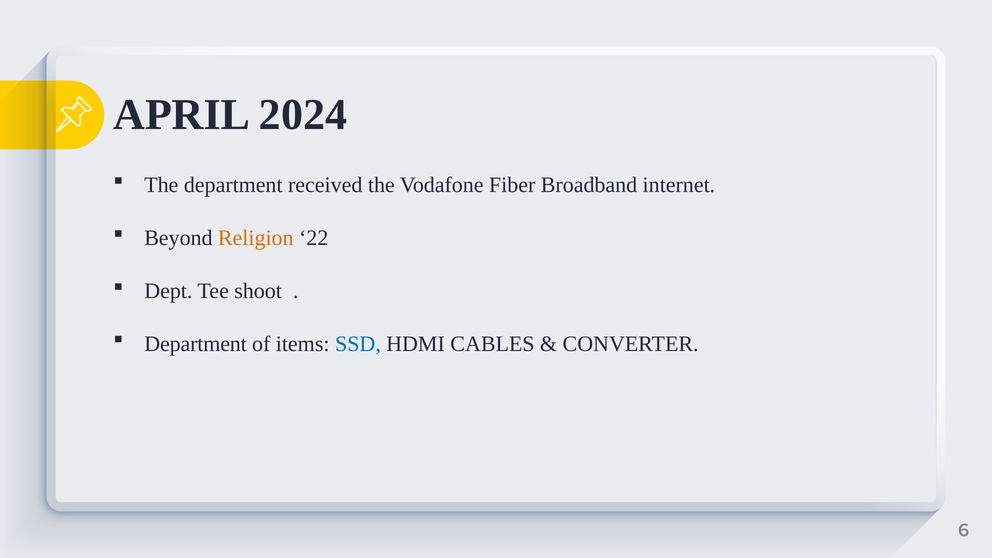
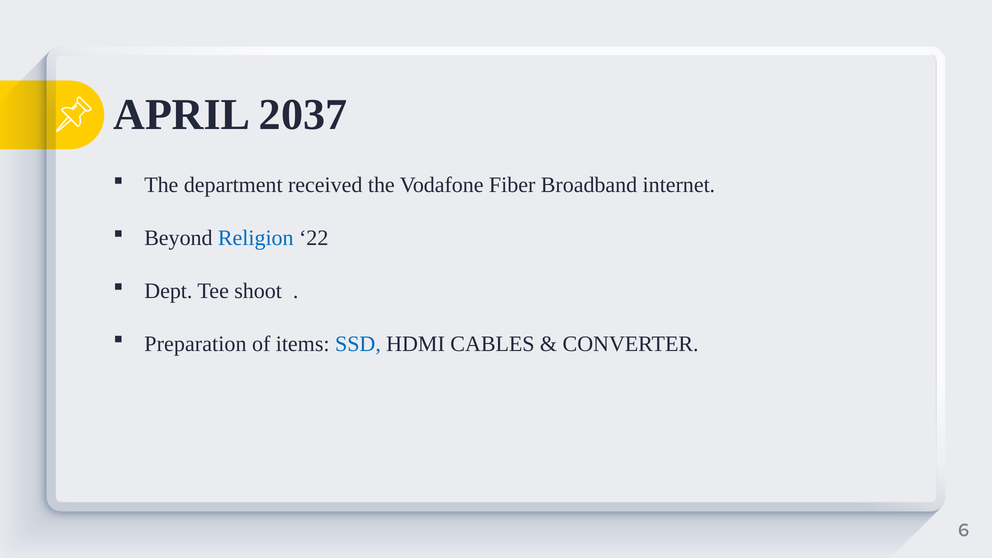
2024: 2024 -> 2037
Religion colour: orange -> blue
Department at (196, 344): Department -> Preparation
